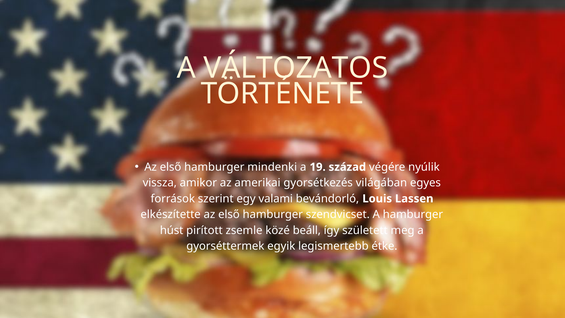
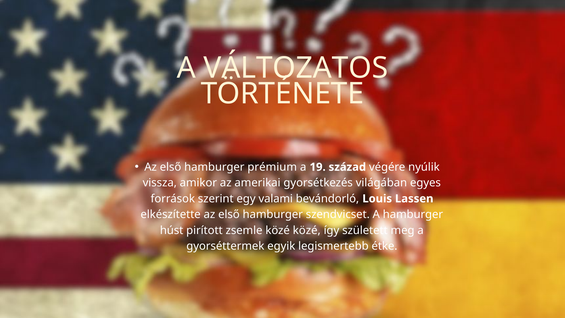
mindenki: mindenki -> prémium
közé beáll: beáll -> közé
